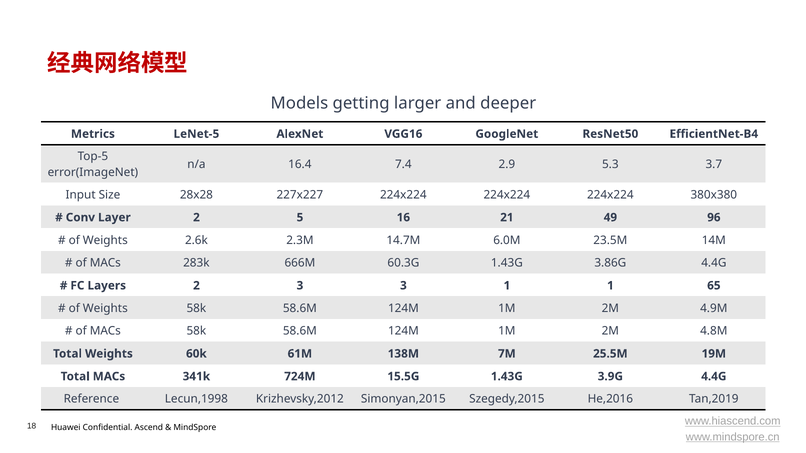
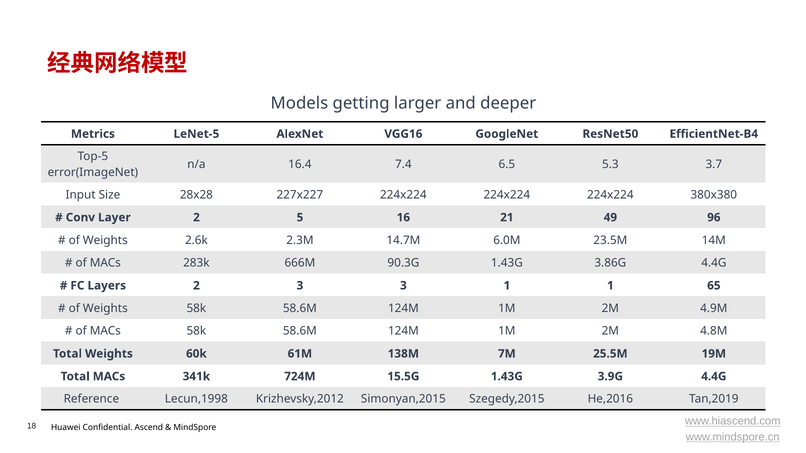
2.9: 2.9 -> 6.5
60.3G: 60.3G -> 90.3G
